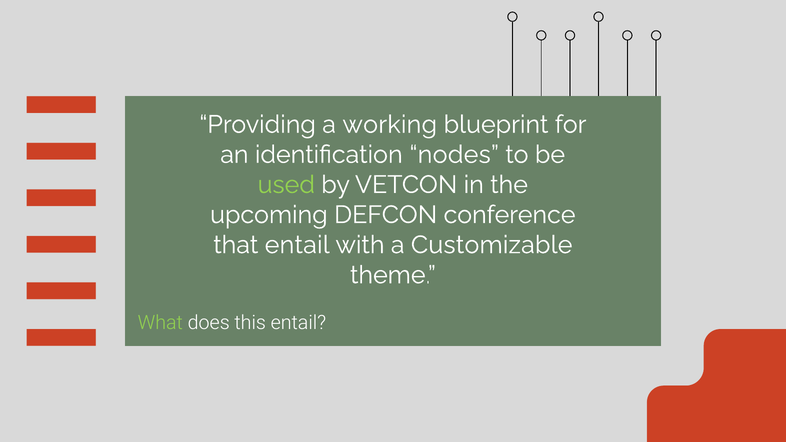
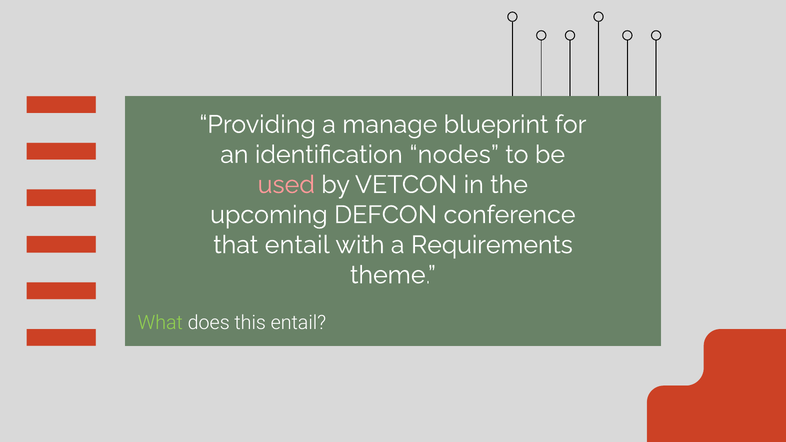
working: working -> manage
used colour: light green -> pink
Customizable: Customizable -> Requirements
